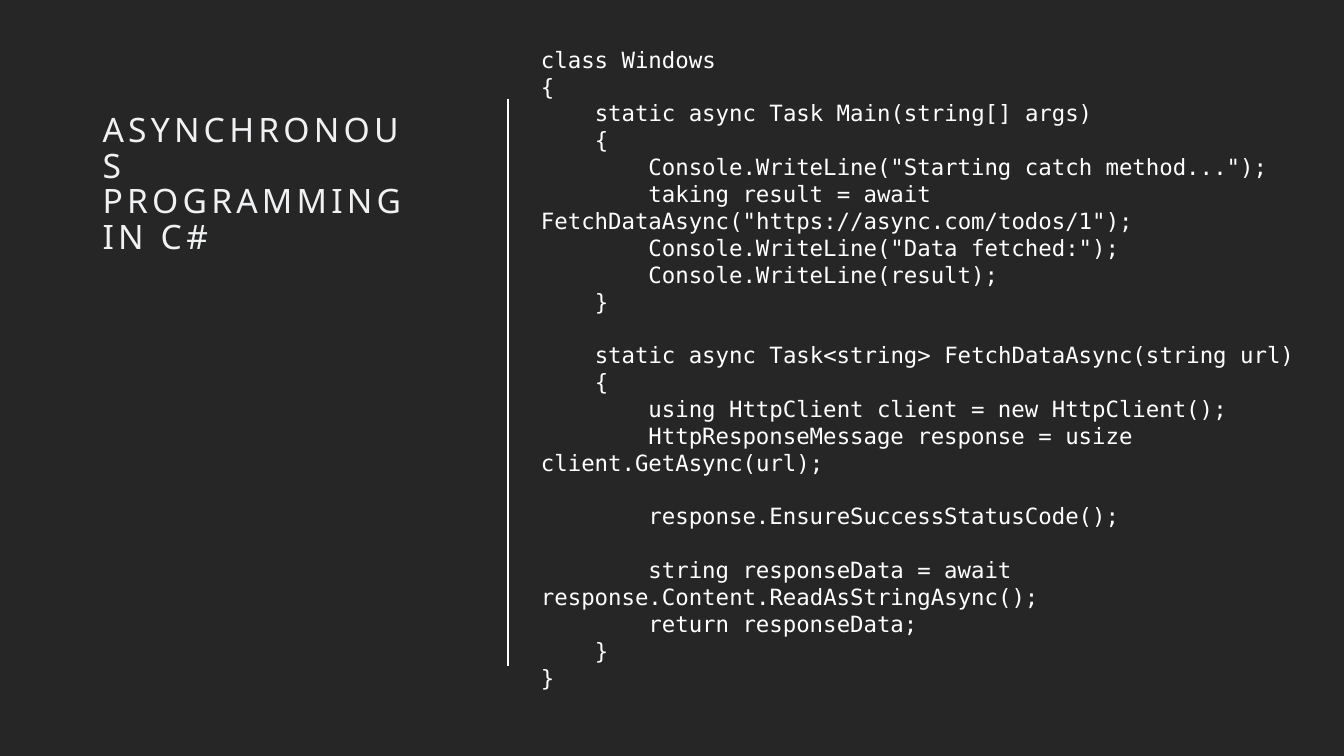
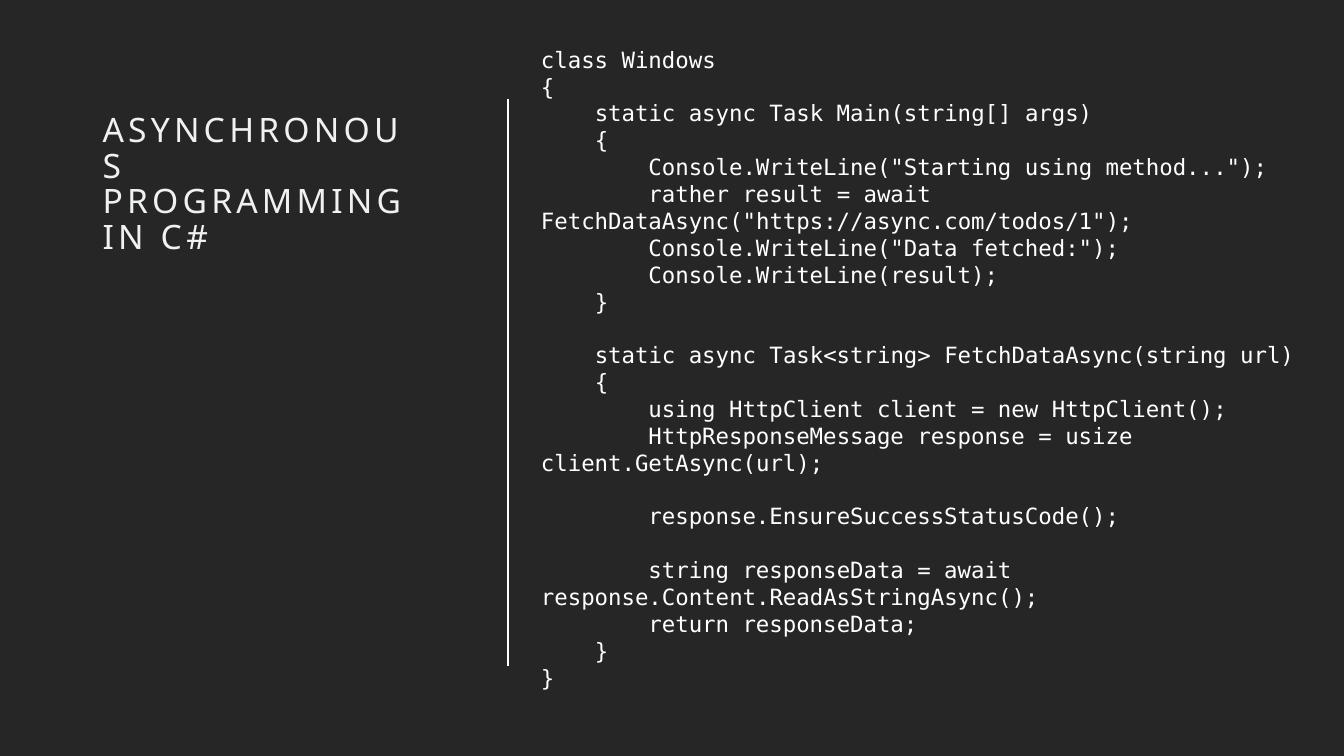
Console.WriteLine("Starting catch: catch -> using
taking: taking -> rather
